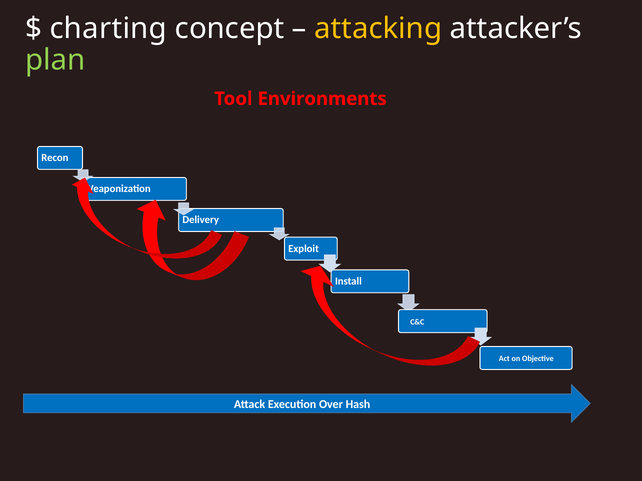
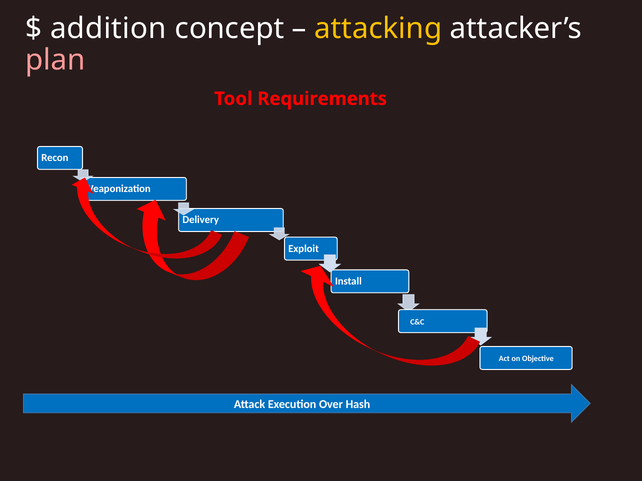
charting: charting -> addition
plan colour: light green -> pink
Environments: Environments -> Requirements
